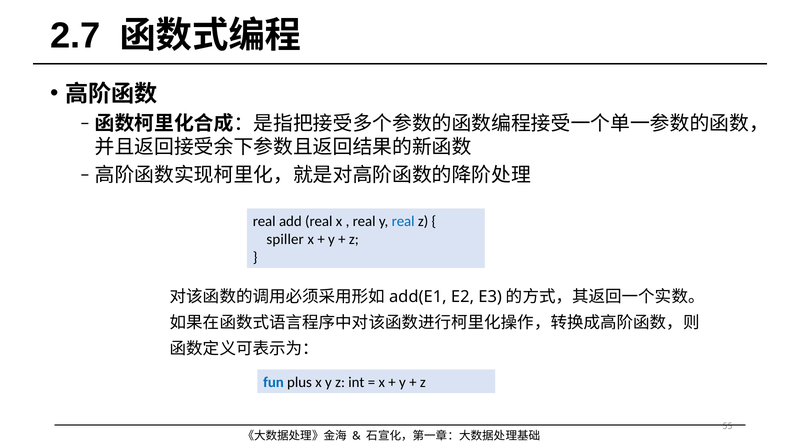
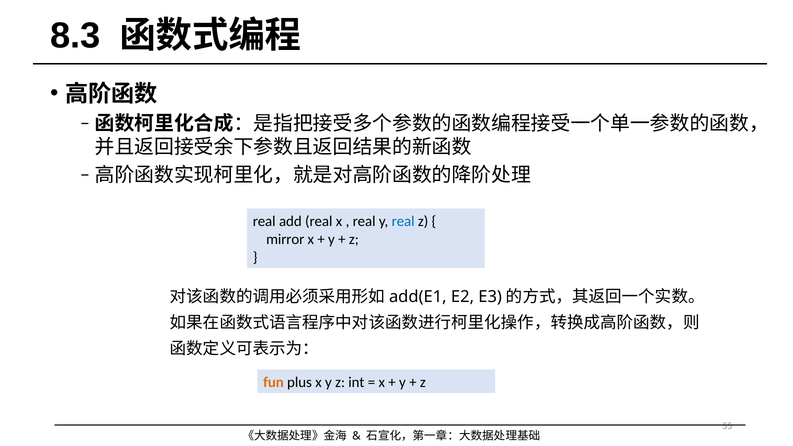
2.7: 2.7 -> 8.3
spiller: spiller -> mirror
fun colour: blue -> orange
